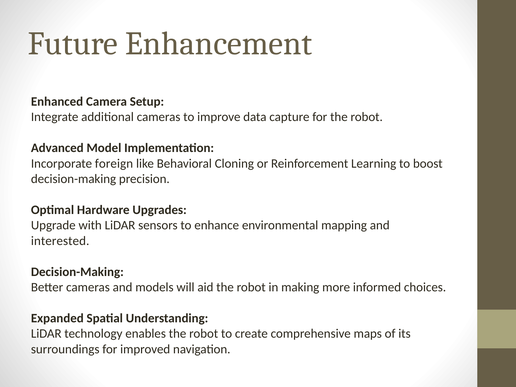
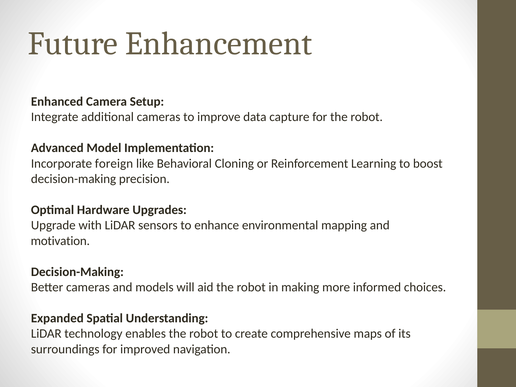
interested: interested -> motivation
